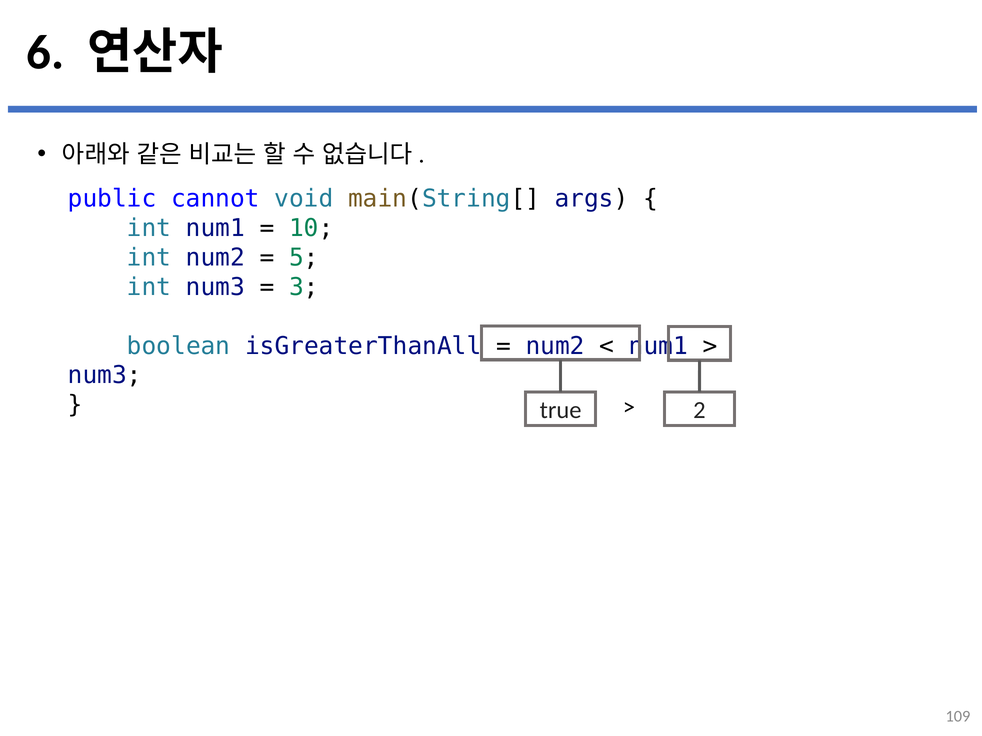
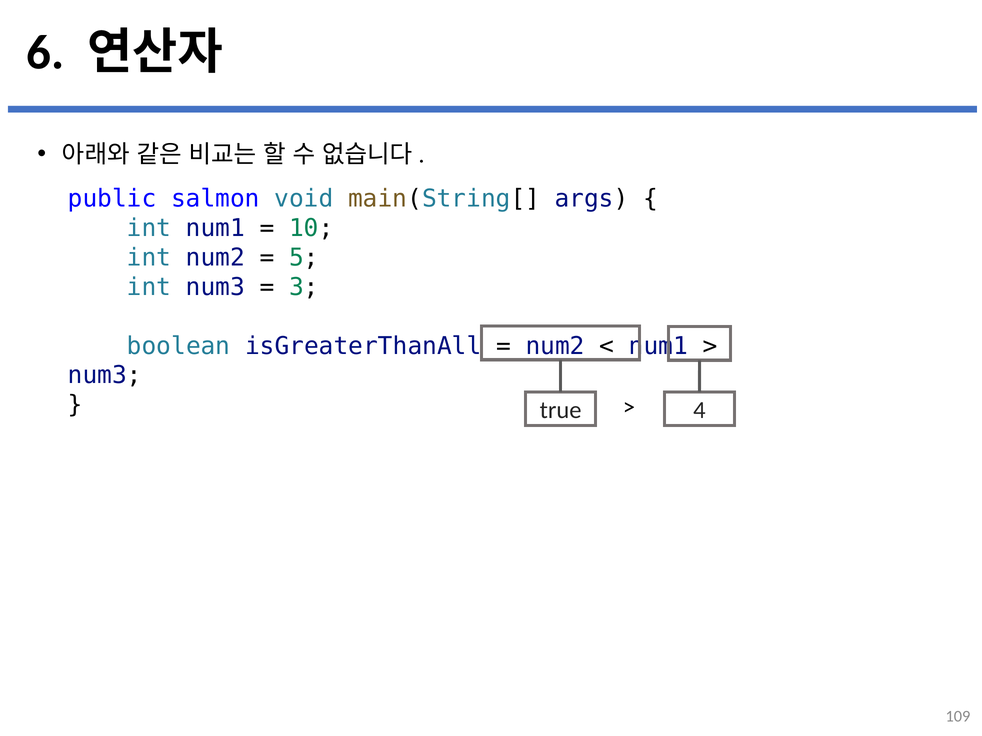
cannot: cannot -> salmon
2: 2 -> 4
